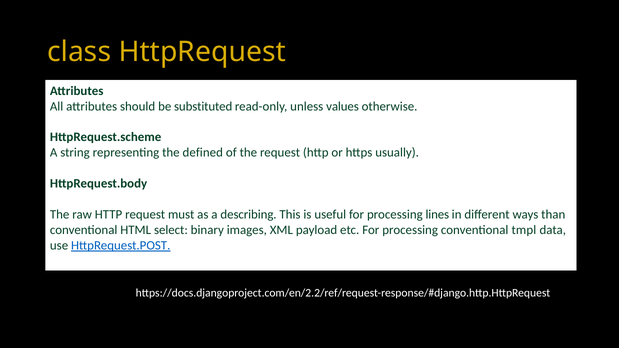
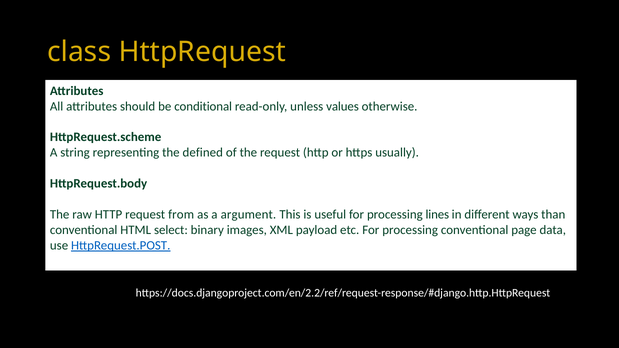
substituted: substituted -> conditional
must: must -> from
describing: describing -> argument
tmpl: tmpl -> page
